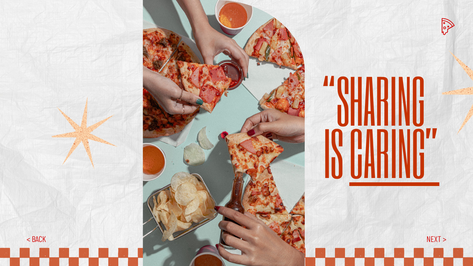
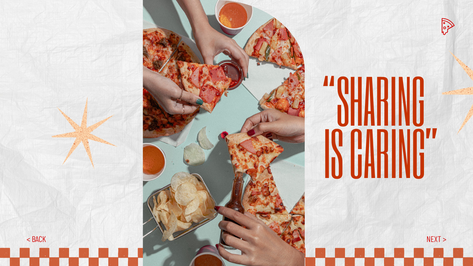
CARING underline: present -> none
